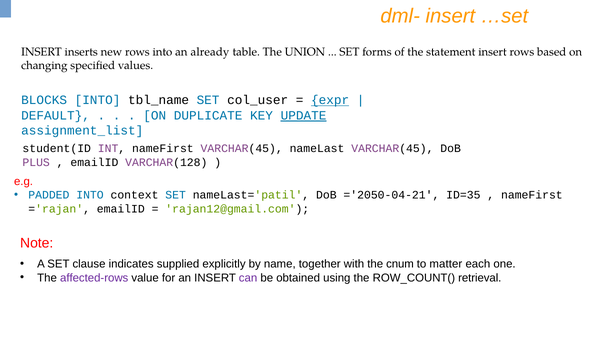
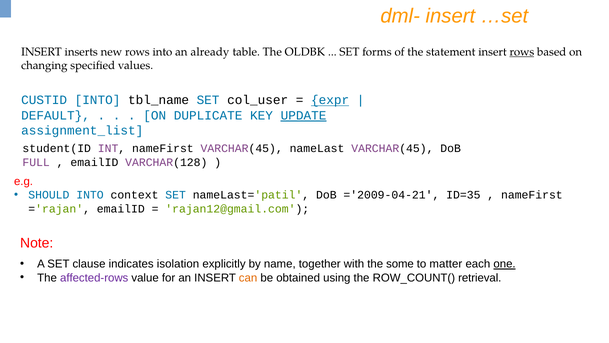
UNION: UNION -> OLDBK
rows at (522, 52) underline: none -> present
BLOCKS: BLOCKS -> CUSTID
PLUS: PLUS -> FULL
PADDED: PADDED -> SHOULD
='2050-04-21: ='2050-04-21 -> ='2009-04-21
supplied: supplied -> isolation
cnum: cnum -> some
one underline: none -> present
can colour: purple -> orange
